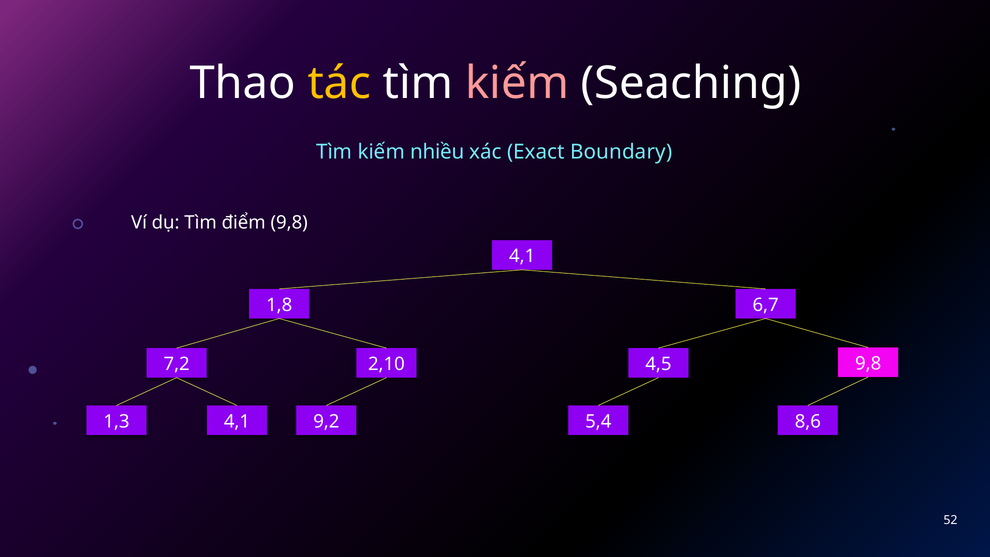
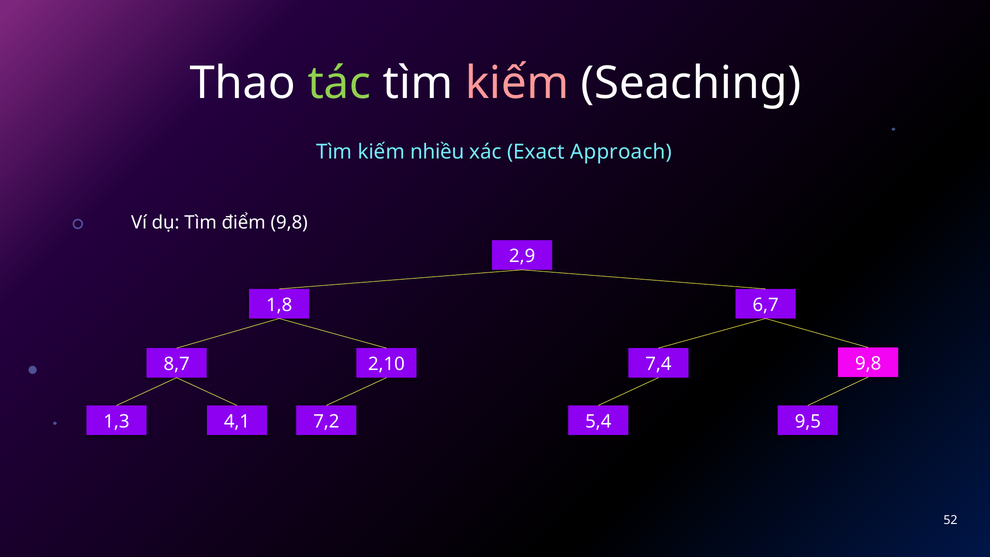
tác colour: yellow -> light green
Boundary: Boundary -> Approach
4,1 at (522, 256): 4,1 -> 2,9
7,2: 7,2 -> 8,7
4,5: 4,5 -> 7,4
9,2: 9,2 -> 7,2
8,6: 8,6 -> 9,5
